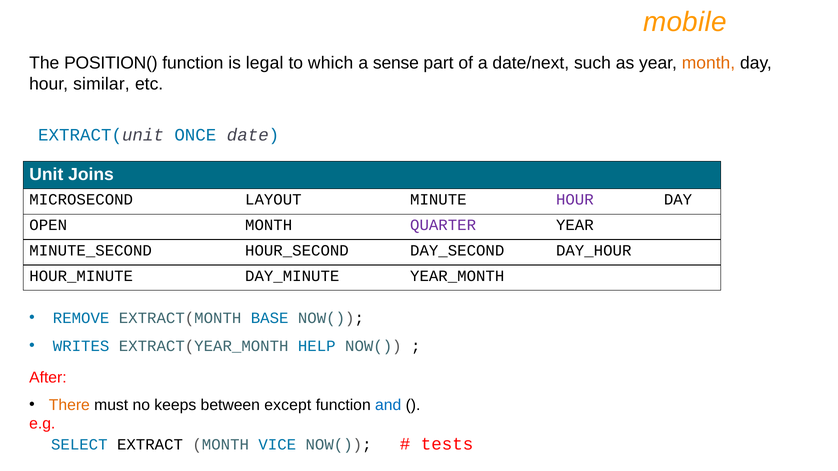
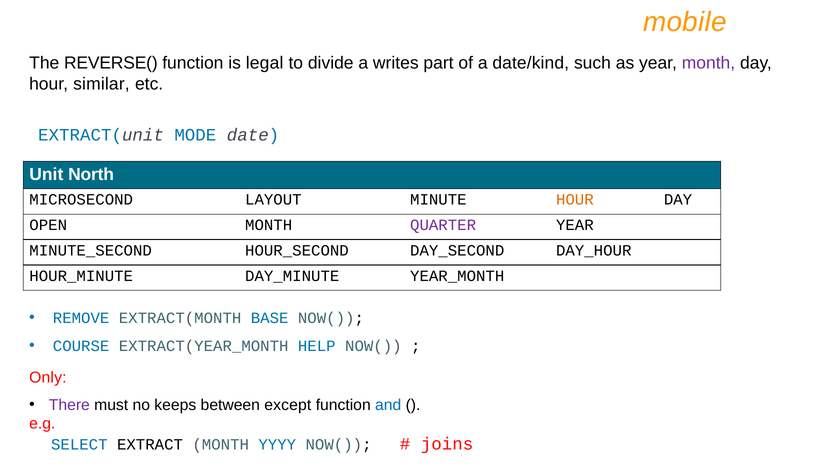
POSITION(: POSITION( -> REVERSE(
which: which -> divide
sense: sense -> writes
date/next: date/next -> date/kind
month at (708, 63) colour: orange -> purple
ONCE: ONCE -> MODE
Joins: Joins -> North
HOUR at (575, 200) colour: purple -> orange
WRITES: WRITES -> COURSE
After: After -> Only
There colour: orange -> purple
VICE: VICE -> YYYY
tests: tests -> joins
